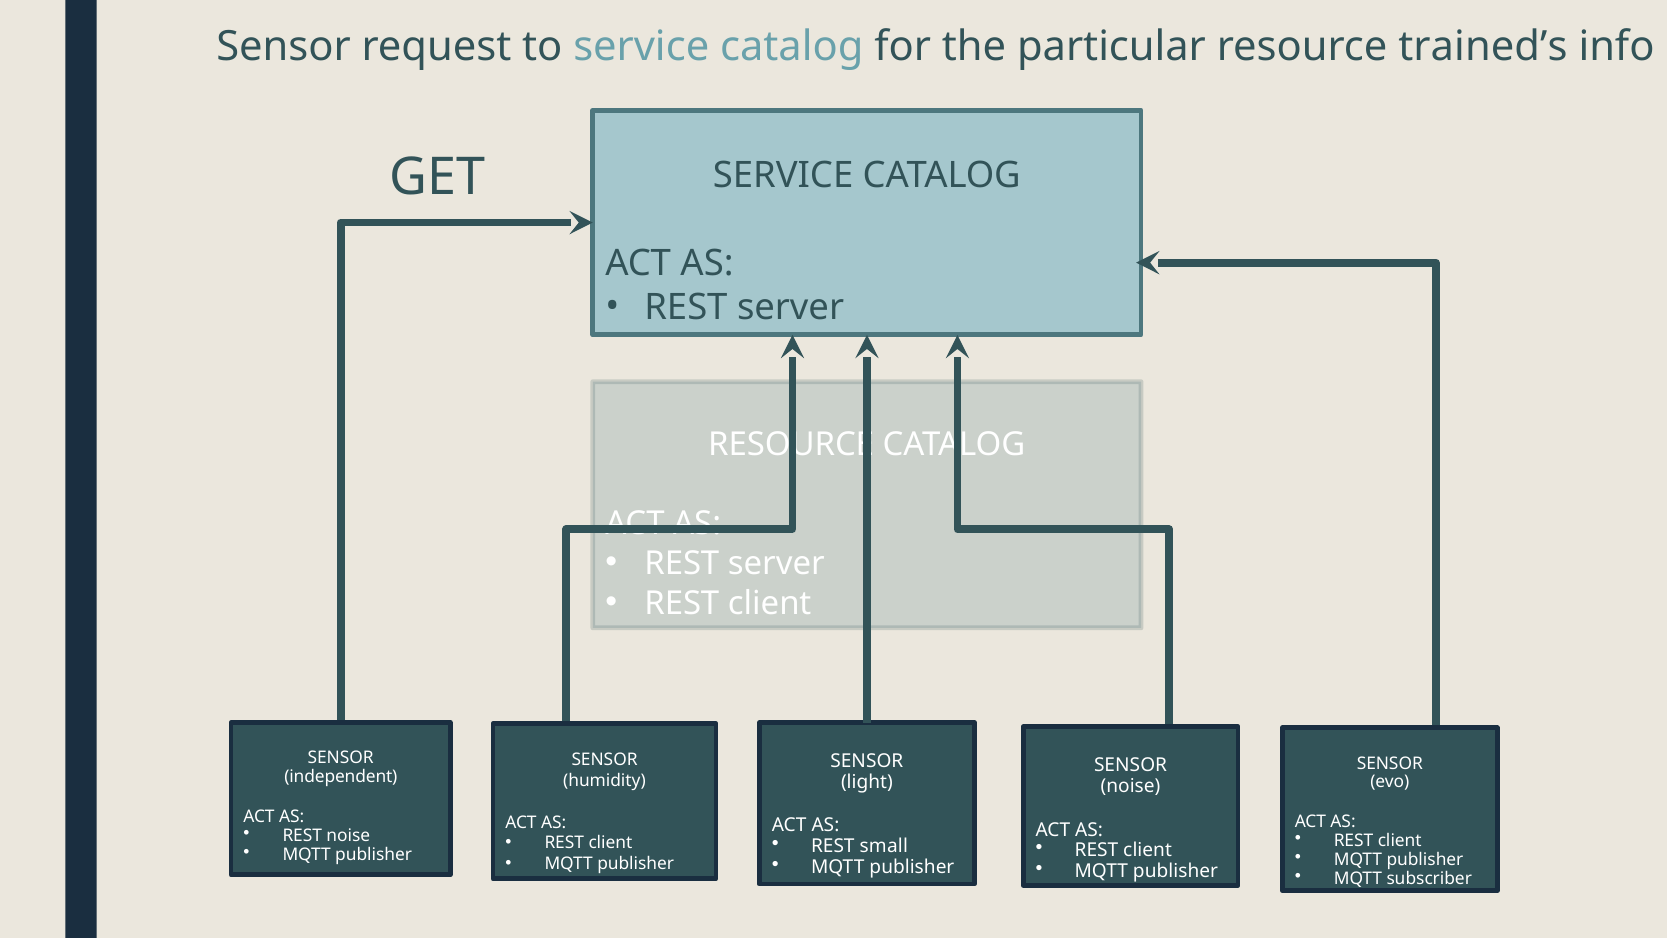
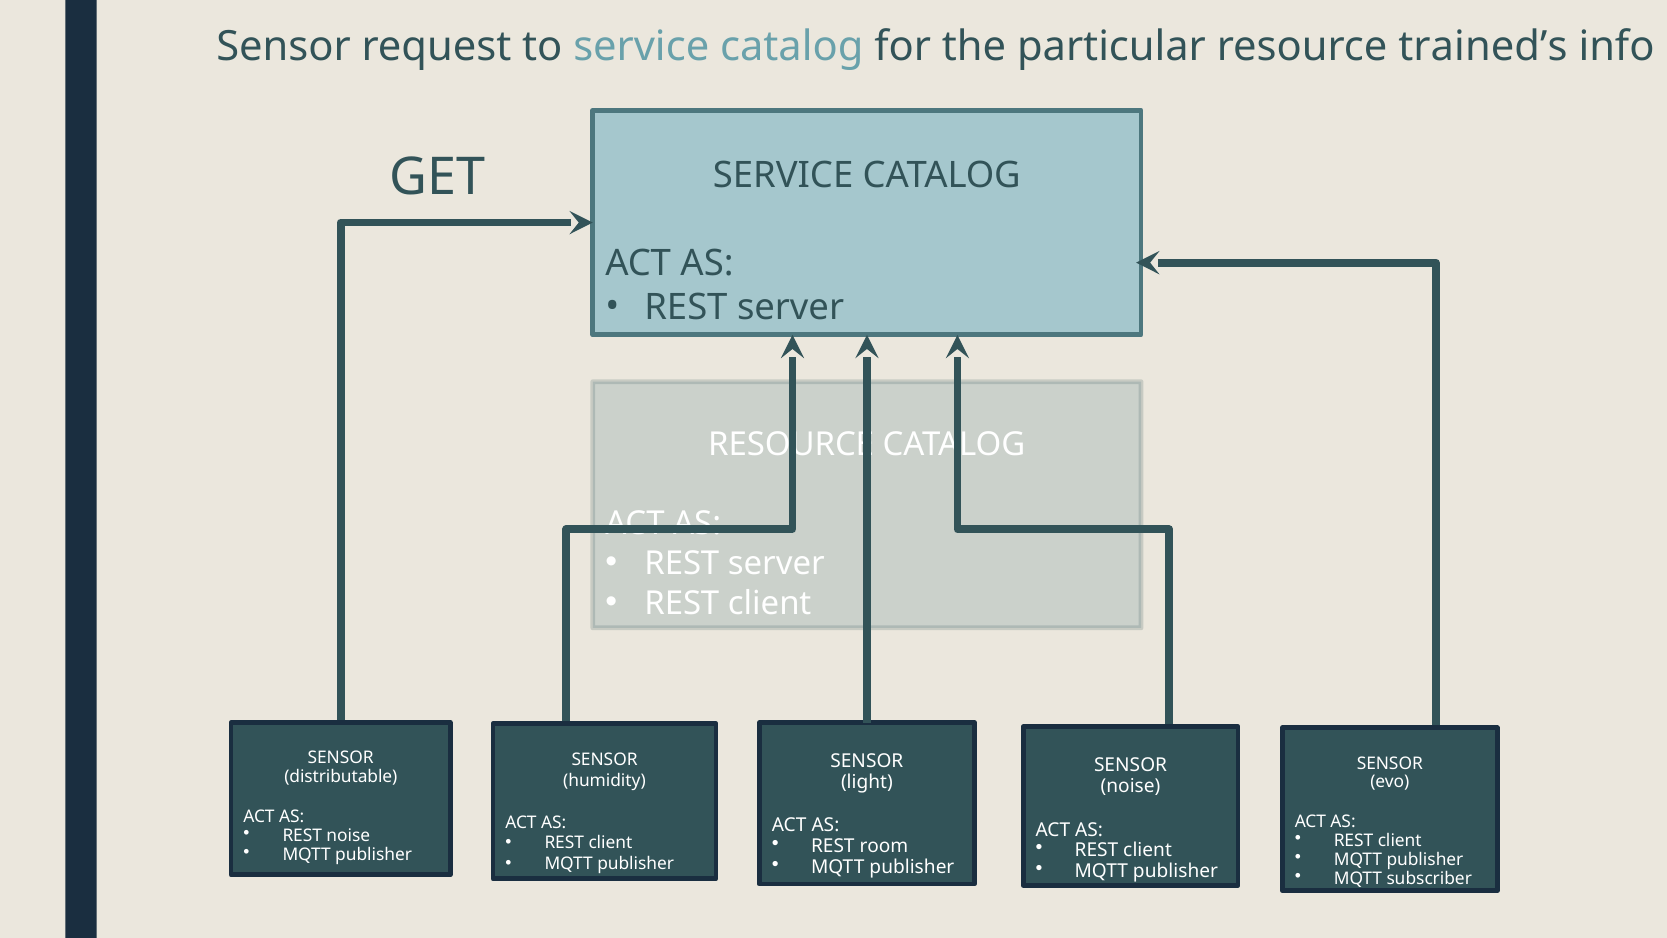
independent: independent -> distributable
small: small -> room
